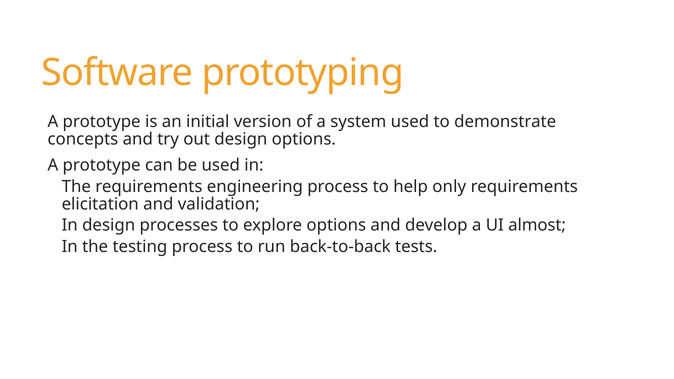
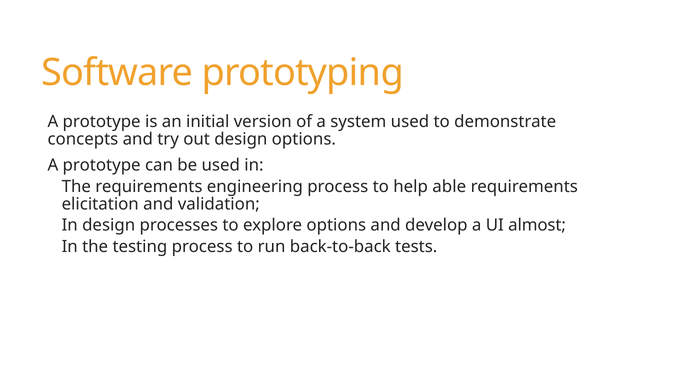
only: only -> able
